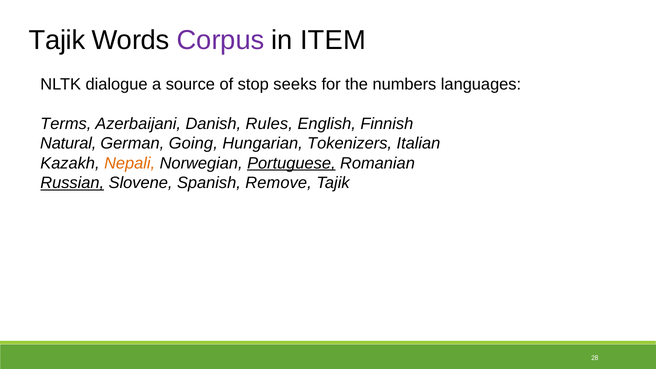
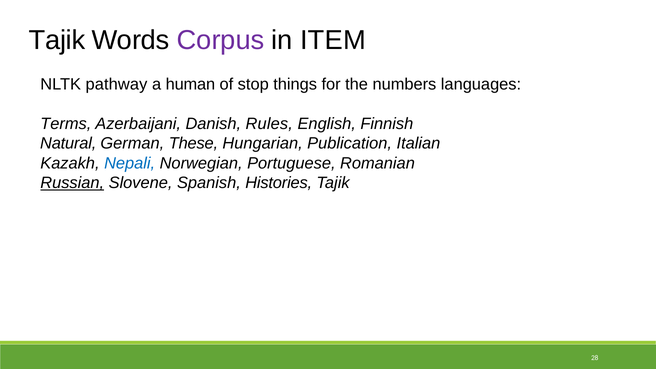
dialogue: dialogue -> pathway
source: source -> human
seeks: seeks -> things
Going: Going -> These
Tokenizers: Tokenizers -> Publication
Nepali colour: orange -> blue
Portuguese underline: present -> none
Remove: Remove -> Histories
